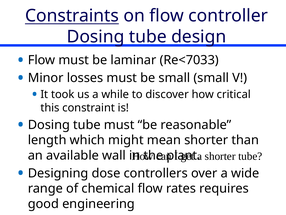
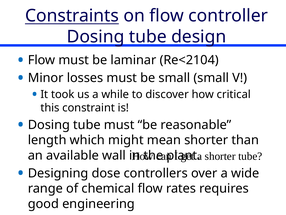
Re<7033: Re<7033 -> Re<2104
